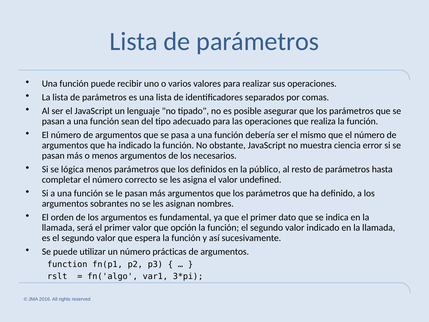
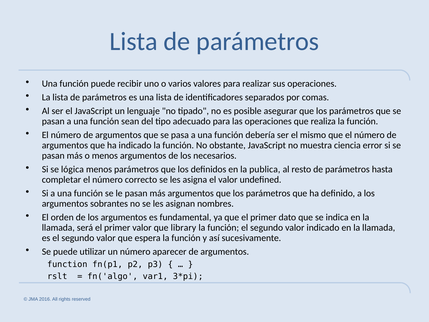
público: público -> publica
opción: opción -> library
prácticas: prácticas -> aparecer
